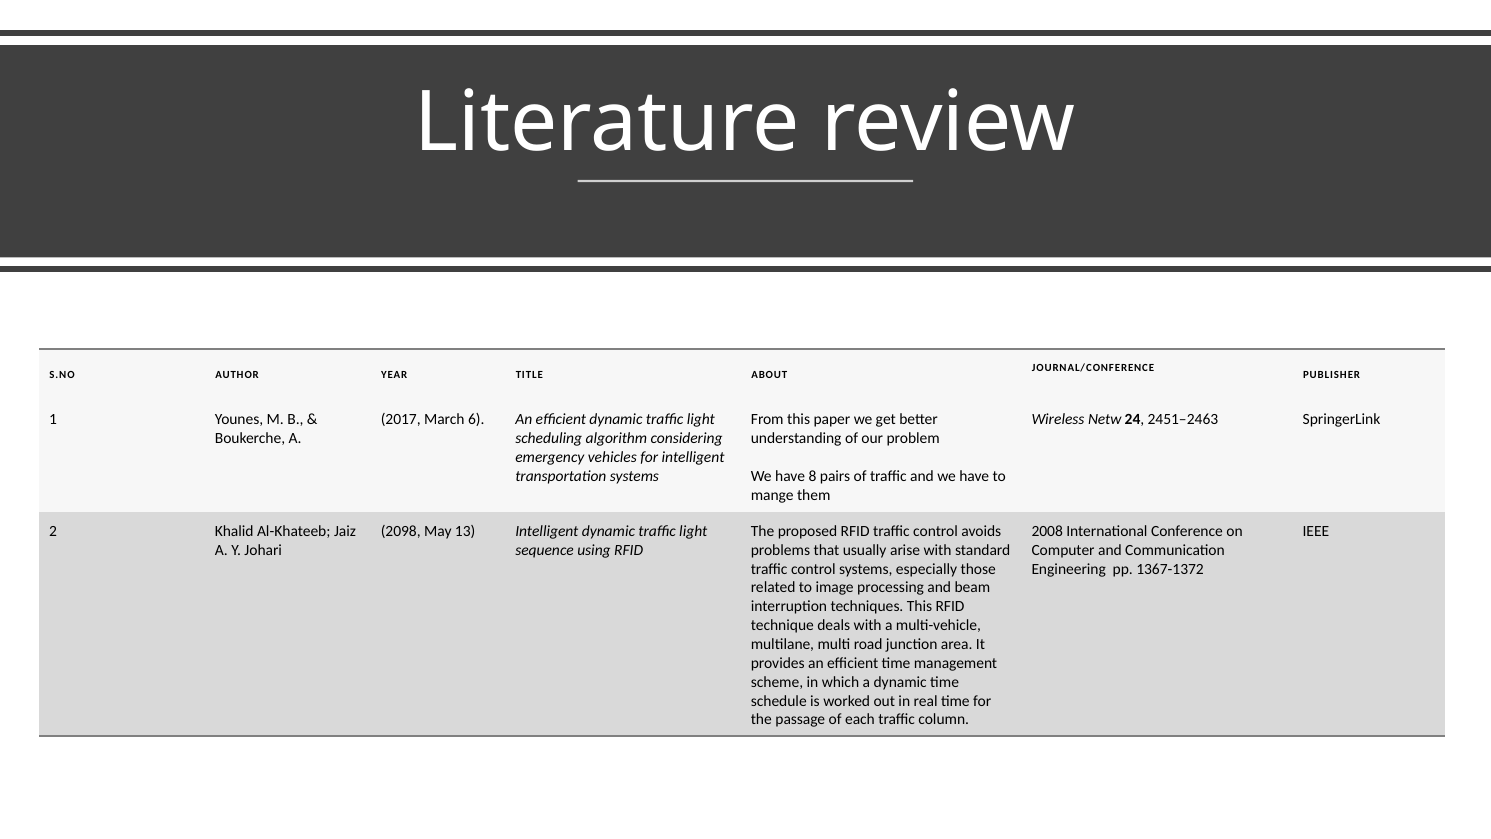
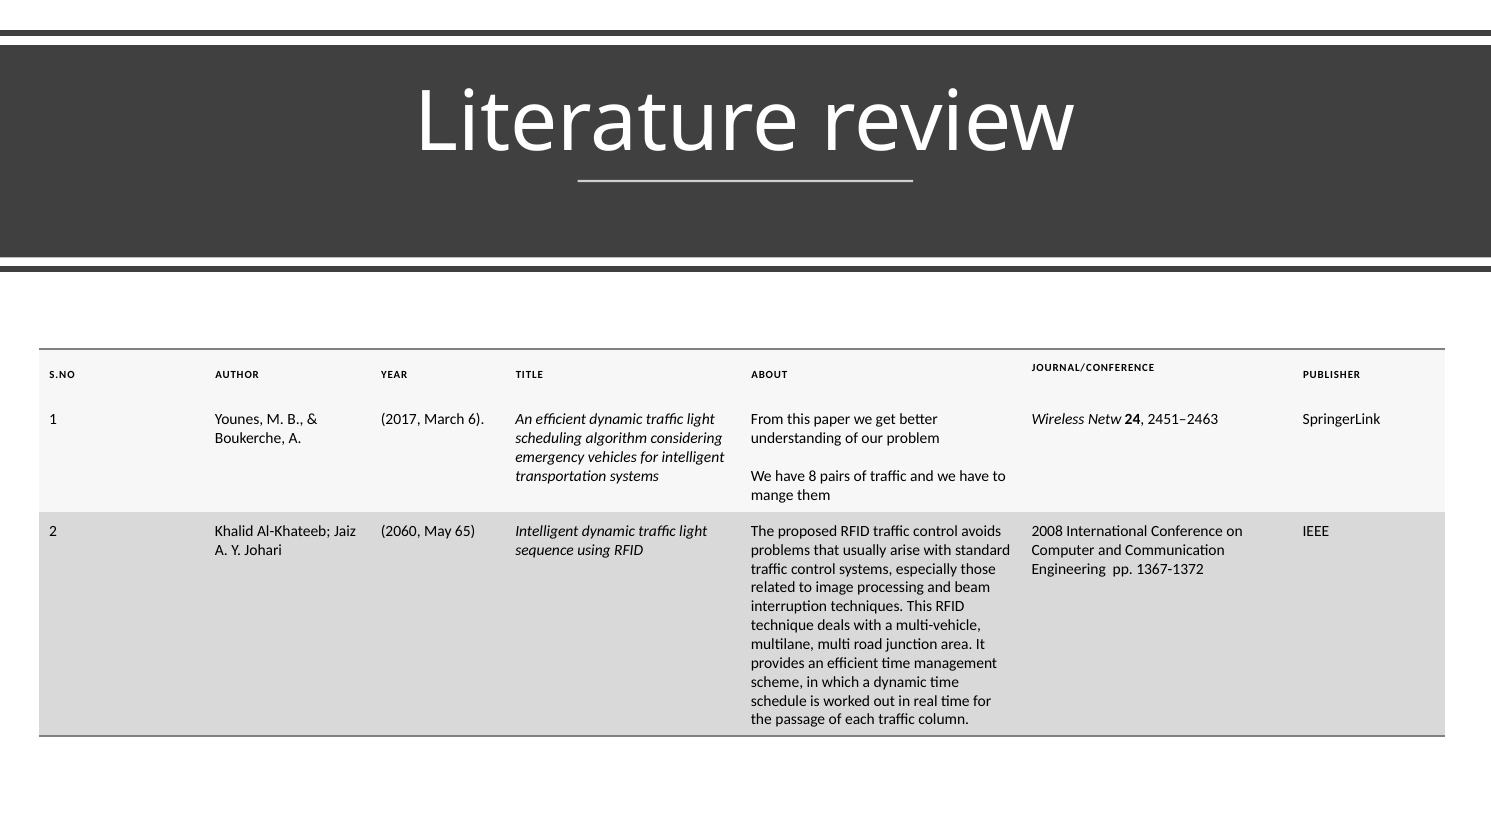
2098: 2098 -> 2060
13: 13 -> 65
